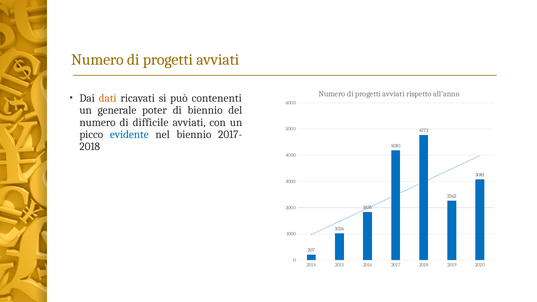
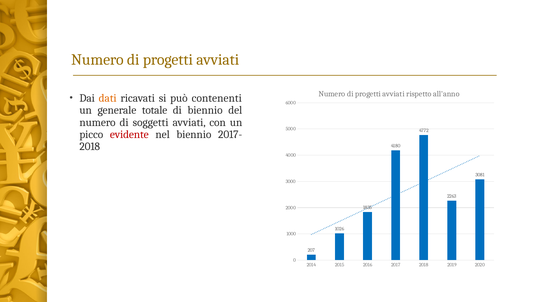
poter: poter -> totale
difficile: difficile -> soggetti
evidente colour: blue -> red
